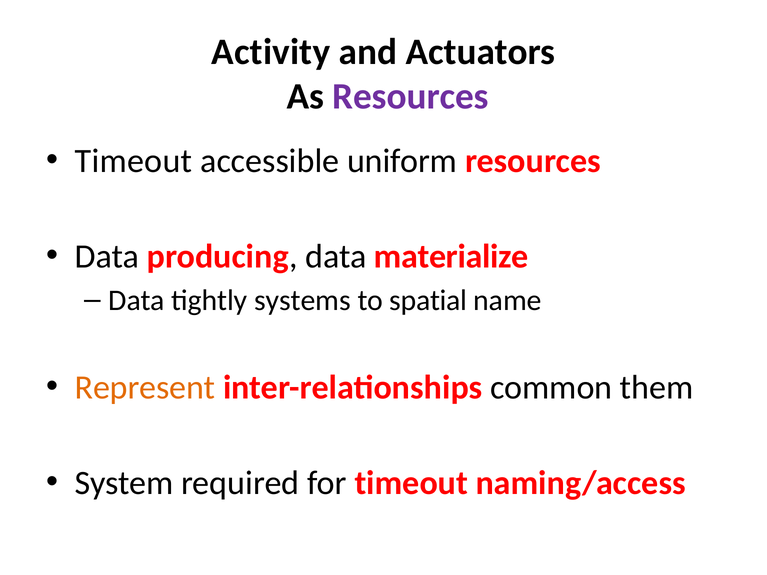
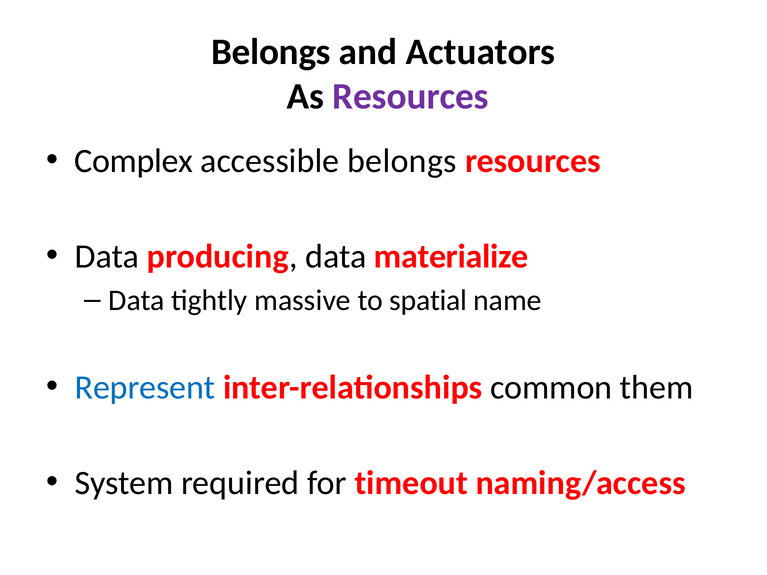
Activity at (271, 52): Activity -> Belongs
Timeout at (134, 161): Timeout -> Complex
accessible uniform: uniform -> belongs
systems: systems -> massive
Represent colour: orange -> blue
